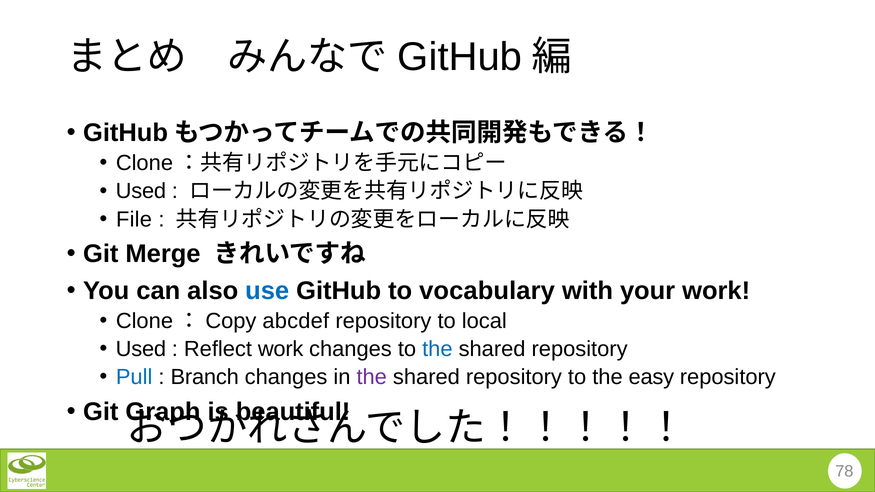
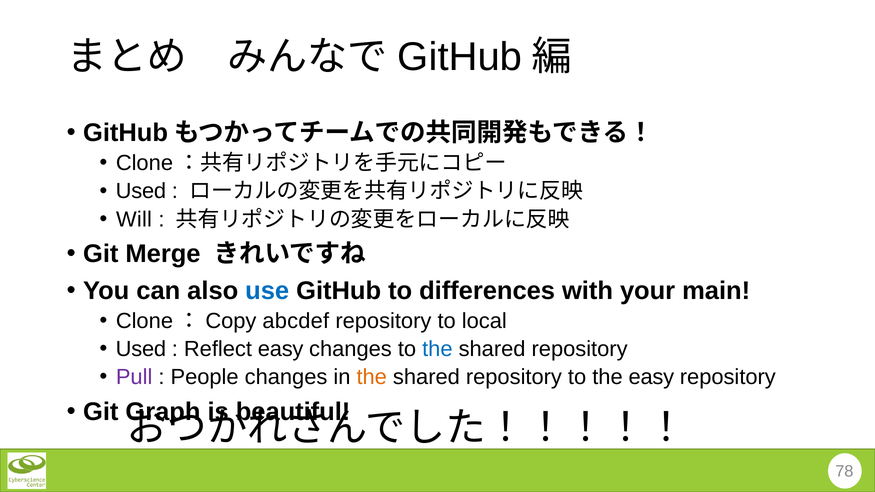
File: File -> Will
vocabulary: vocabulary -> differences
your work: work -> main
Reflect work: work -> easy
Pull colour: blue -> purple
Branch: Branch -> People
the at (372, 377) colour: purple -> orange
